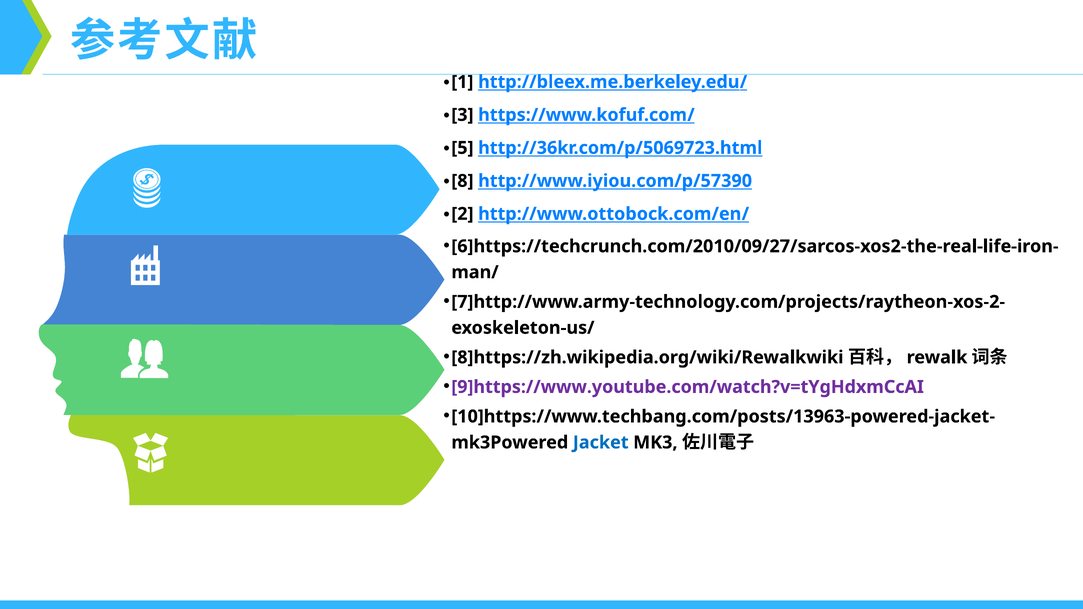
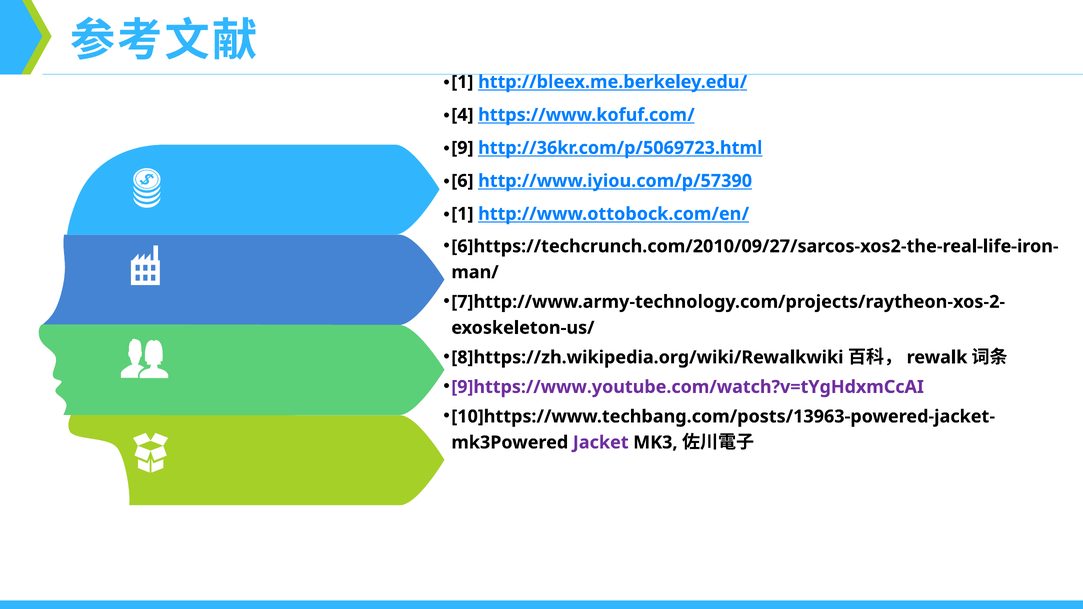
3: 3 -> 4
5: 5 -> 9
8: 8 -> 6
2 at (462, 214): 2 -> 1
Jacket colour: blue -> purple
